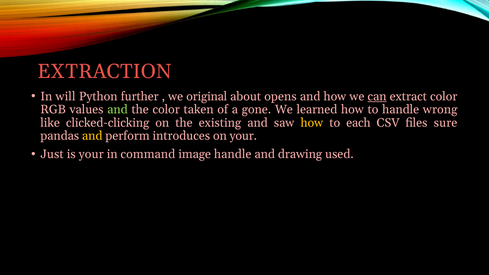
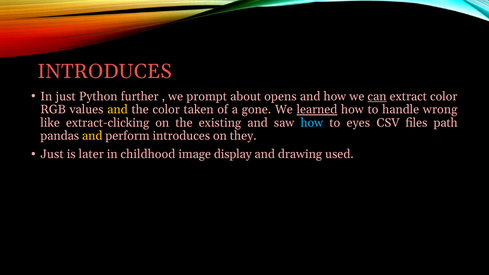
EXTRACTION at (105, 71): EXTRACTION -> INTRODUCES
In will: will -> just
original: original -> prompt
and at (118, 110) colour: light green -> yellow
learned underline: none -> present
clicked-clicking: clicked-clicking -> extract-clicking
how at (312, 123) colour: yellow -> light blue
each: each -> eyes
sure: sure -> path
on your: your -> they
is your: your -> later
command: command -> childhood
image handle: handle -> display
